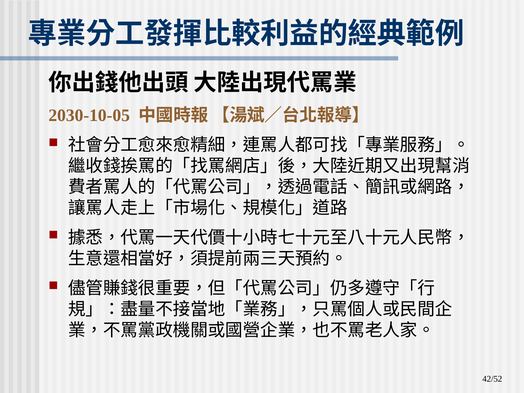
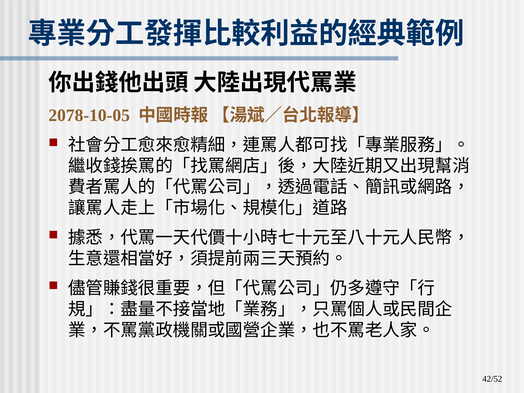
2030-10-05: 2030-10-05 -> 2078-10-05
